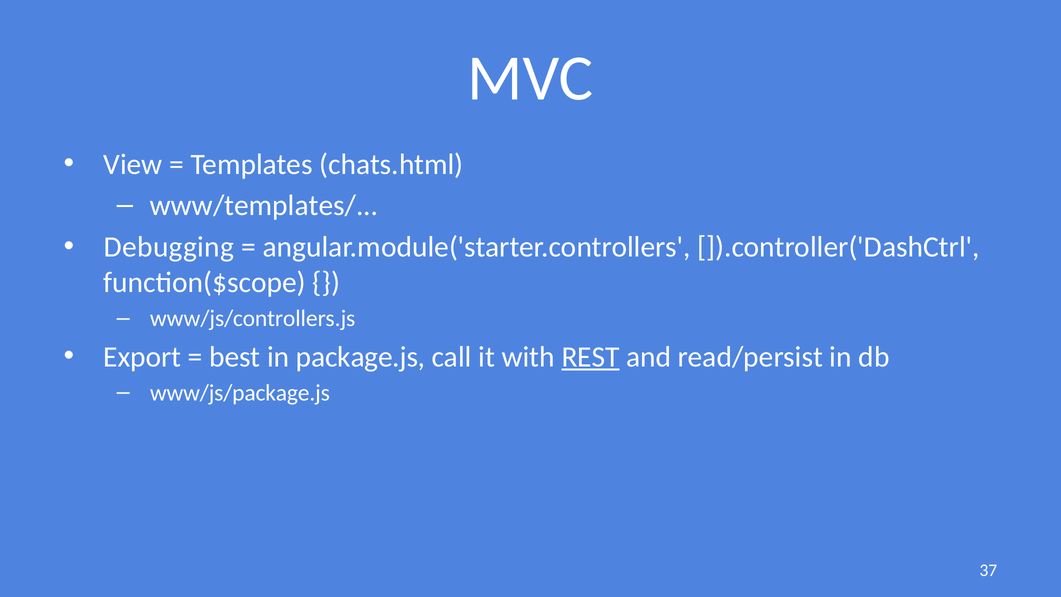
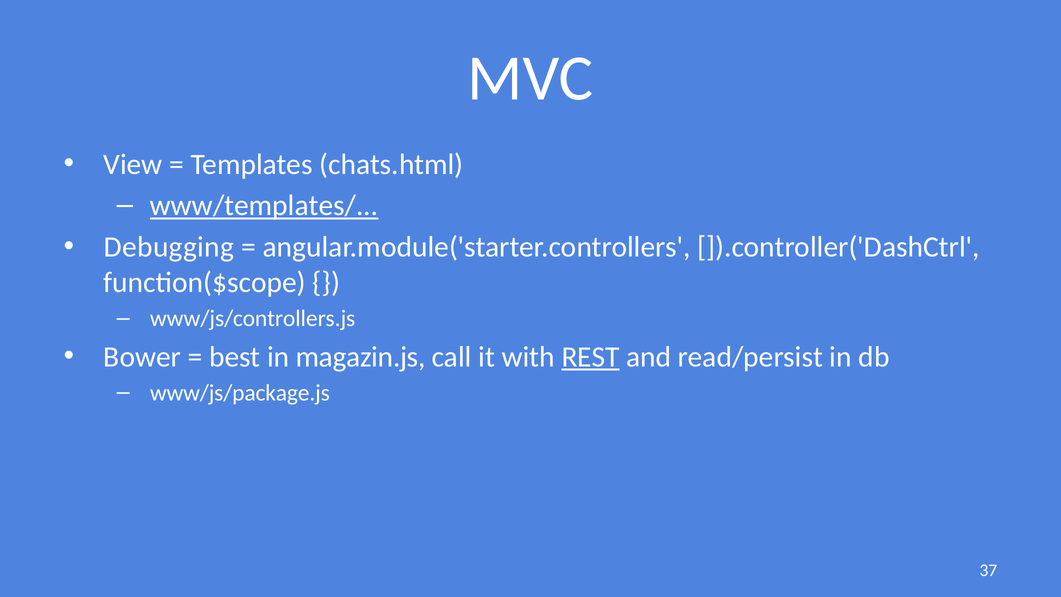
www/templates/ underline: none -> present
Export: Export -> Bower
package.js: package.js -> magazin.js
